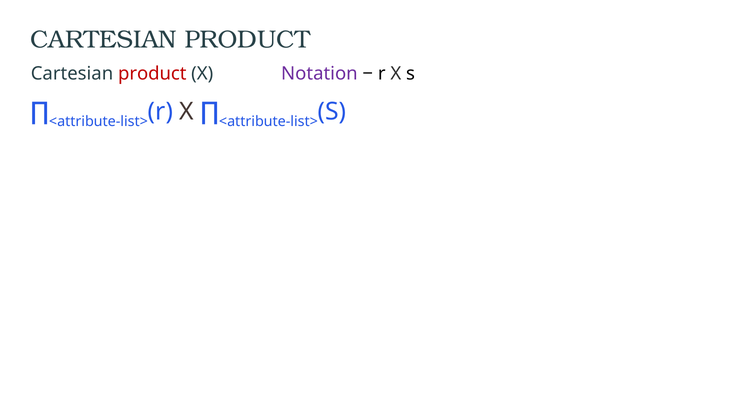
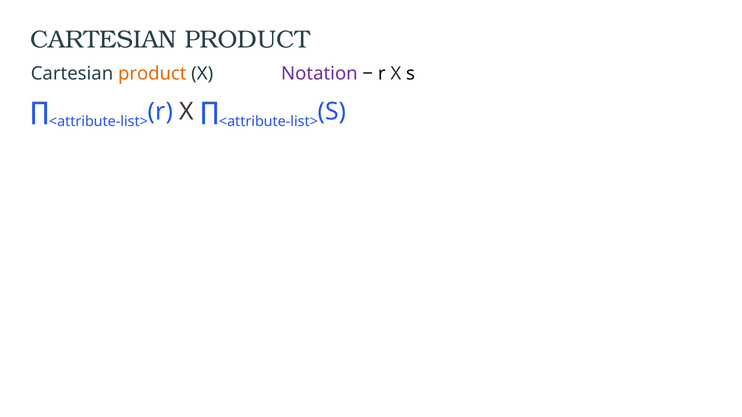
product at (152, 74) colour: red -> orange
